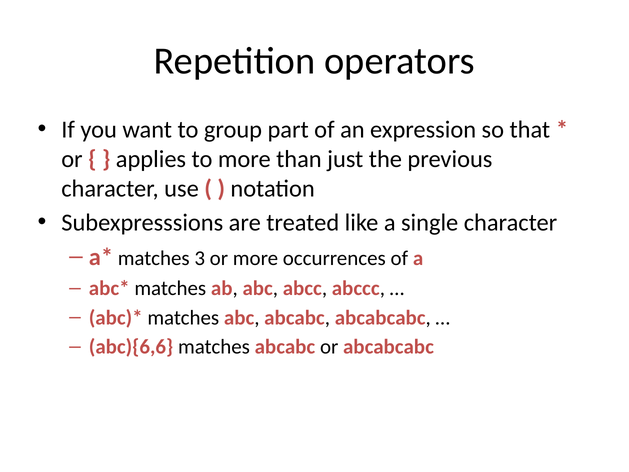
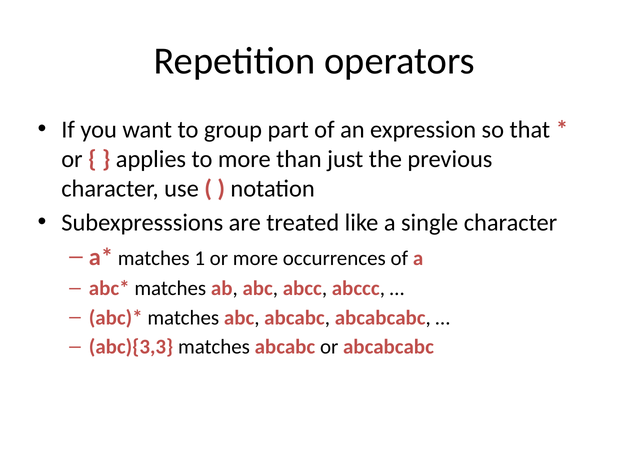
3: 3 -> 1
abc){6,6: abc){6,6 -> abc){3,3
